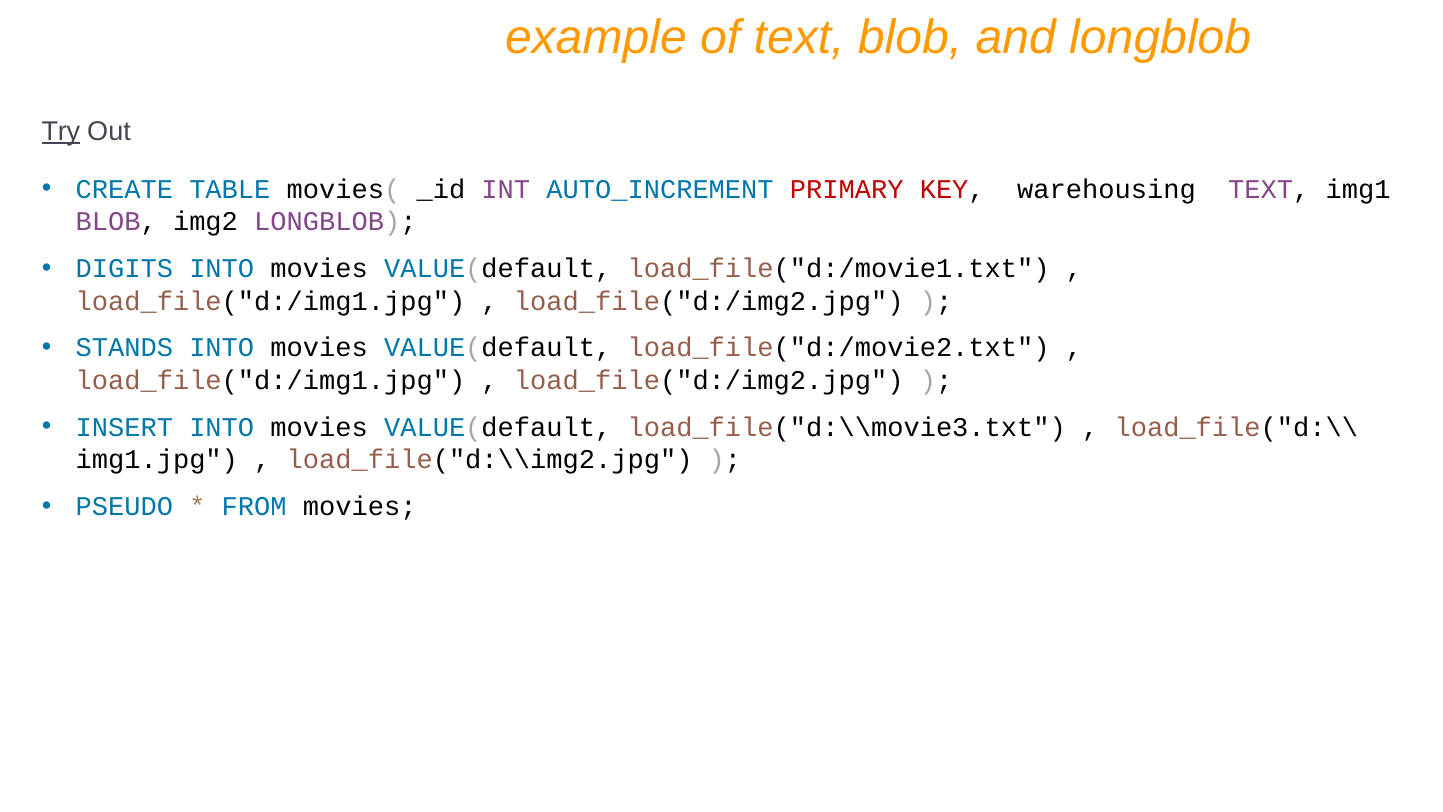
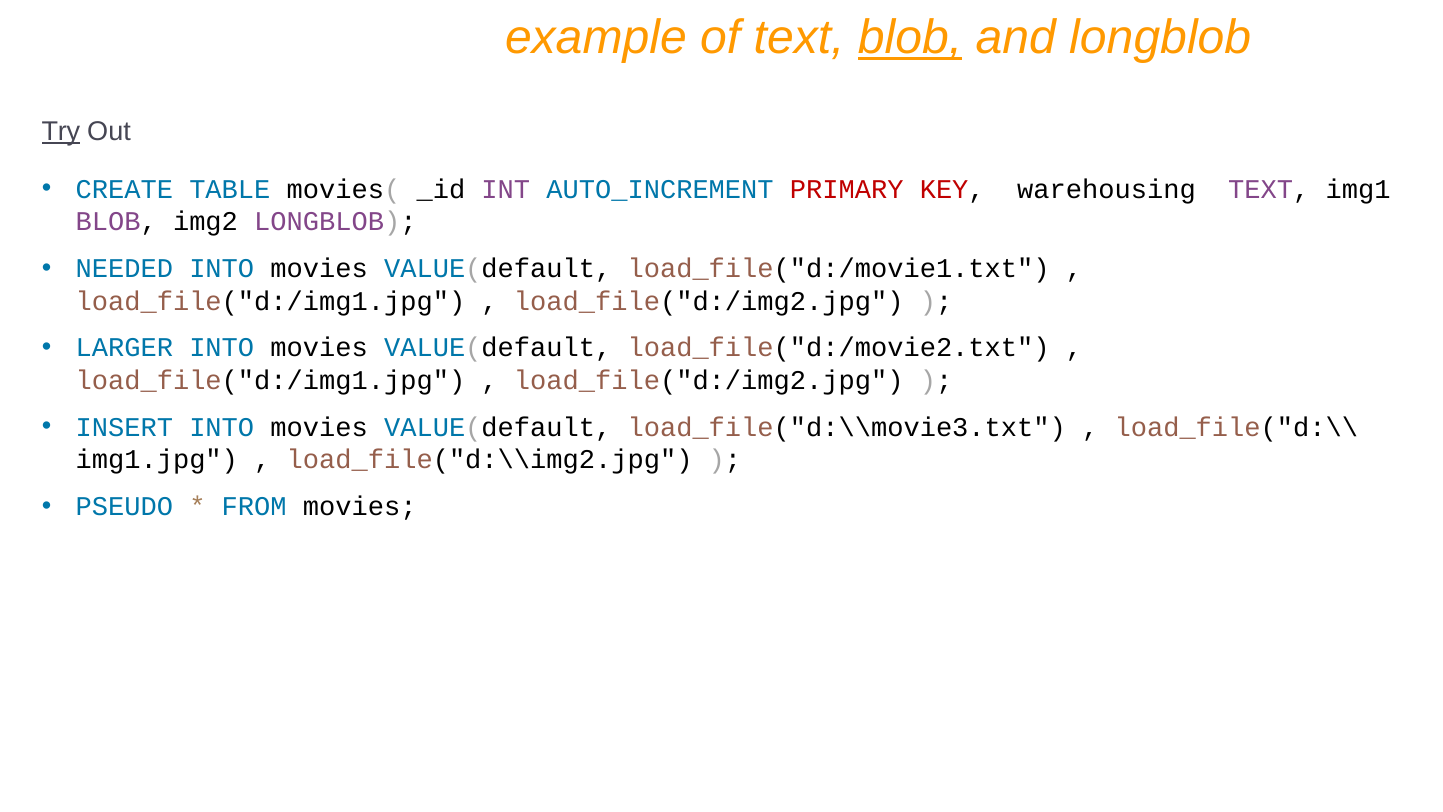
blob at (910, 38) underline: none -> present
DIGITS: DIGITS -> NEEDED
STANDS: STANDS -> LARGER
